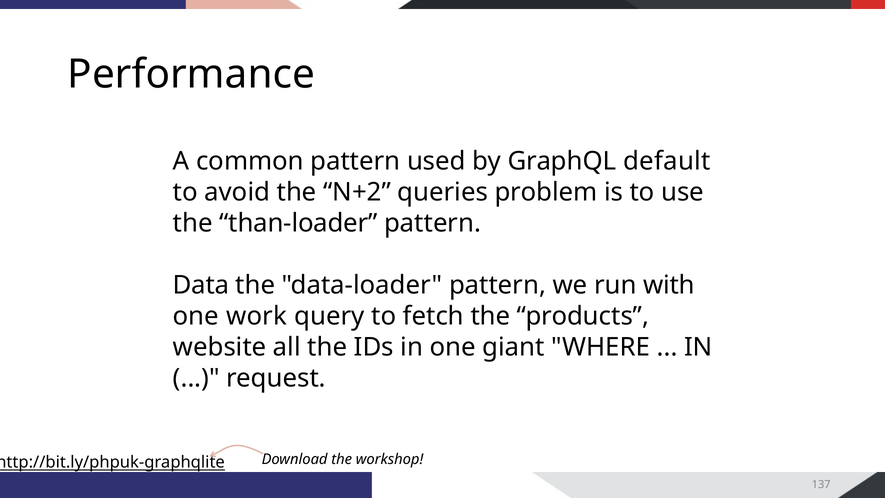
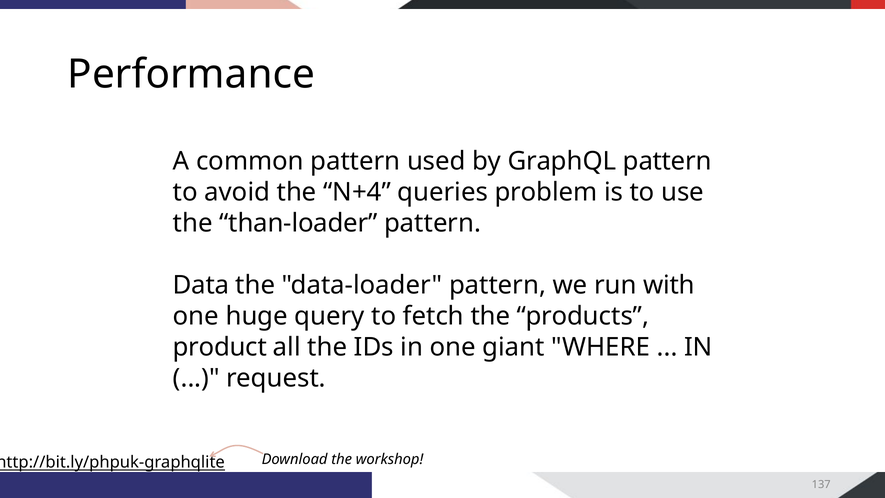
GraphQL default: default -> pattern
N+2: N+2 -> N+4
work: work -> huge
website: website -> product
